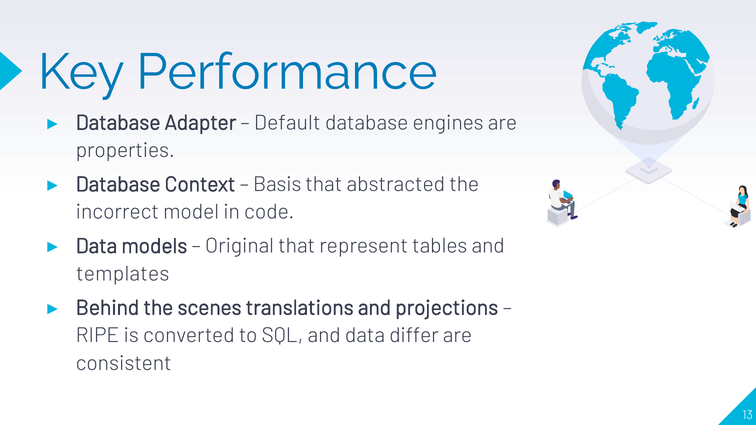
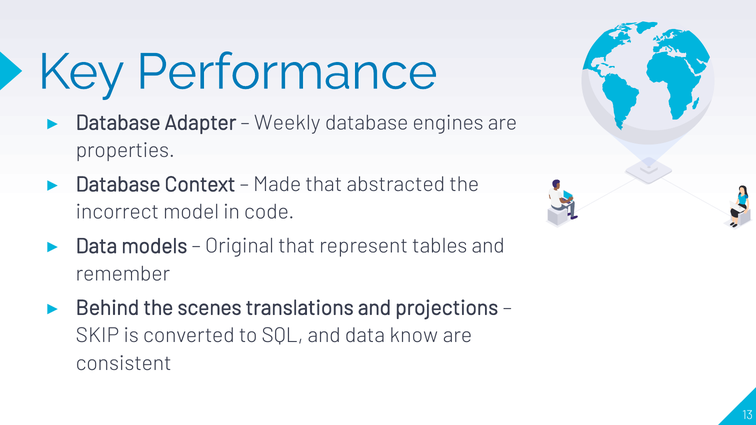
Default: Default -> Weekly
Basis: Basis -> Made
templates: templates -> remember
RIPE: RIPE -> SKIP
differ: differ -> know
